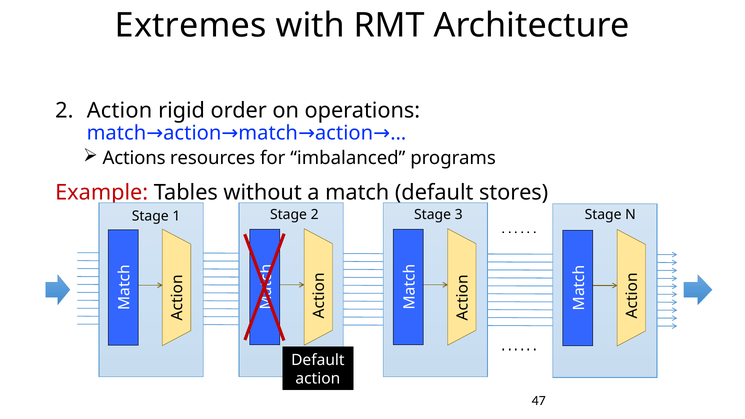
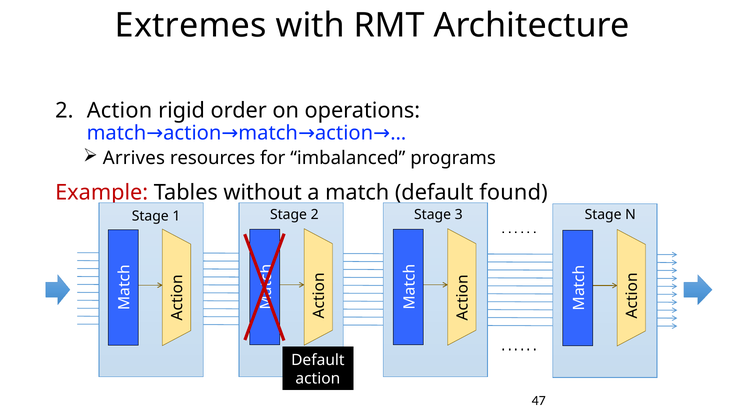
Actions: Actions -> Arrives
stores: stores -> found
